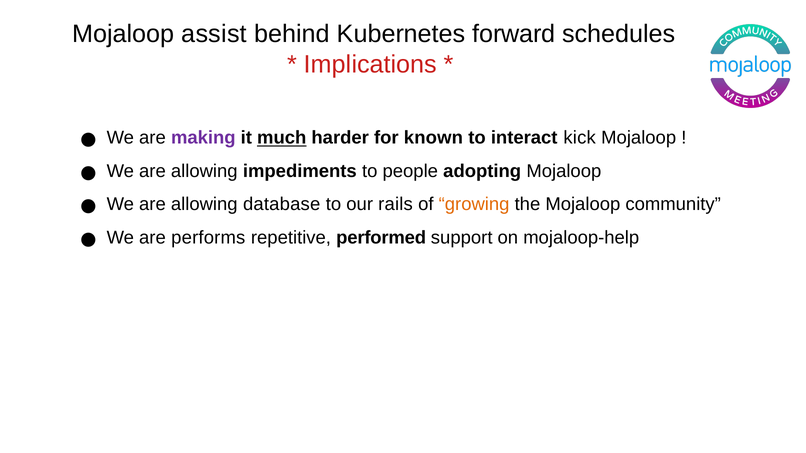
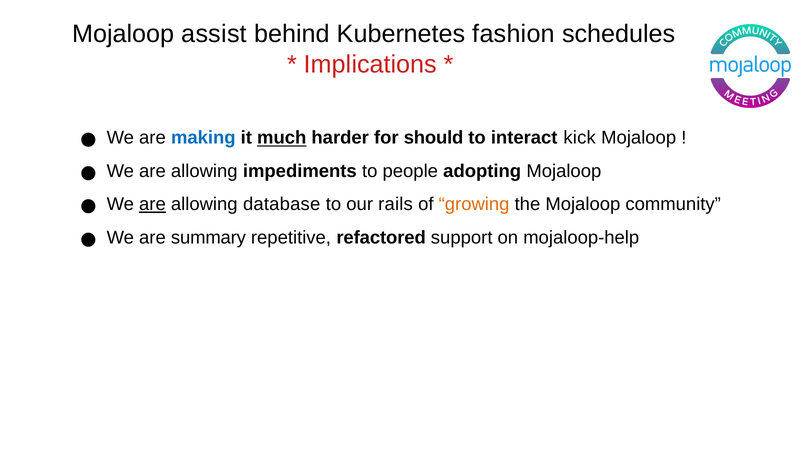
forward: forward -> fashion
making colour: purple -> blue
known: known -> should
are at (152, 204) underline: none -> present
performs: performs -> summary
performed: performed -> refactored
